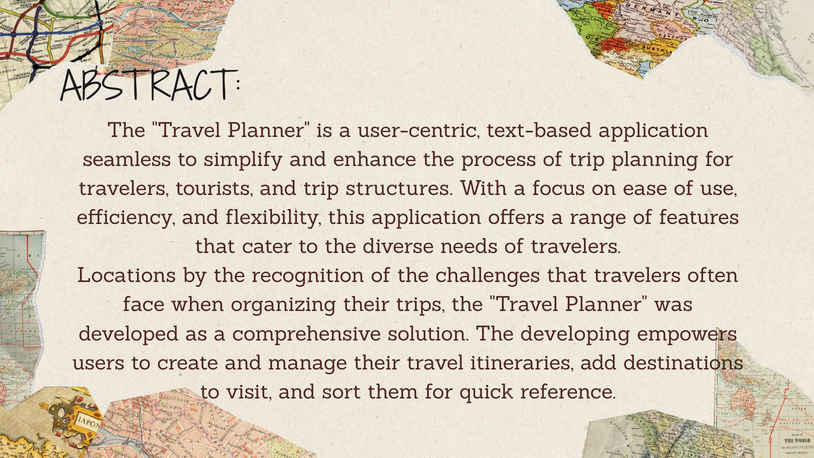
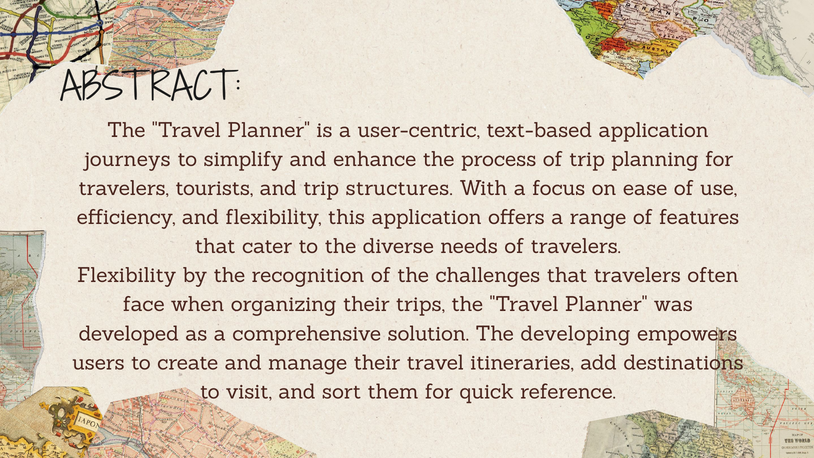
seamless: seamless -> journeys
Locations at (127, 276): Locations -> Flexibility
